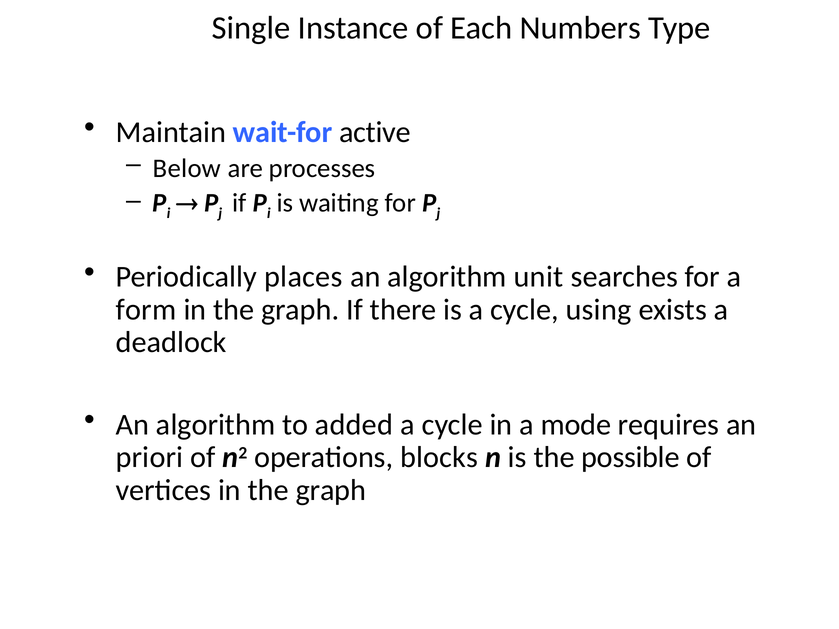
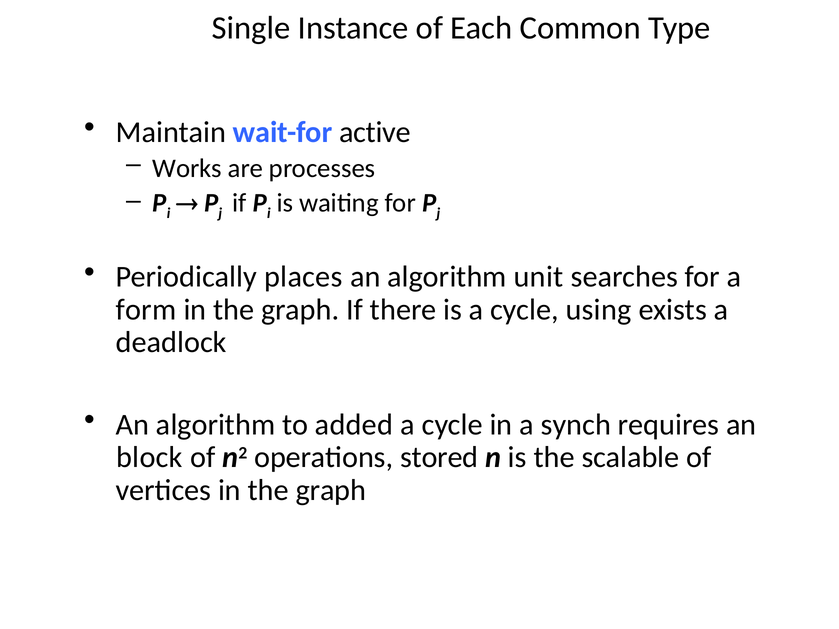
Numbers: Numbers -> Common
Below: Below -> Works
mode: mode -> synch
priori: priori -> block
blocks: blocks -> stored
possible: possible -> scalable
